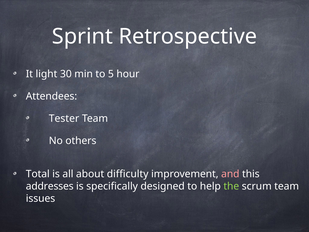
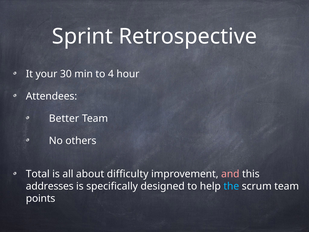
light: light -> your
5: 5 -> 4
Tester: Tester -> Better
the colour: light green -> light blue
issues: issues -> points
